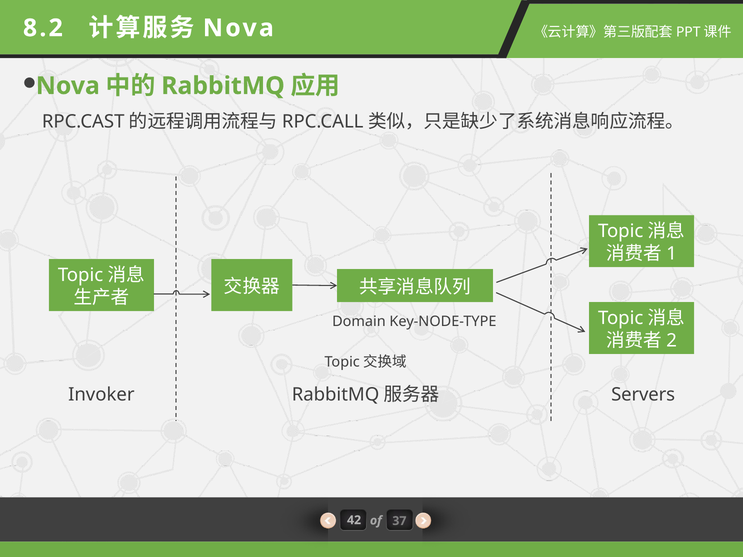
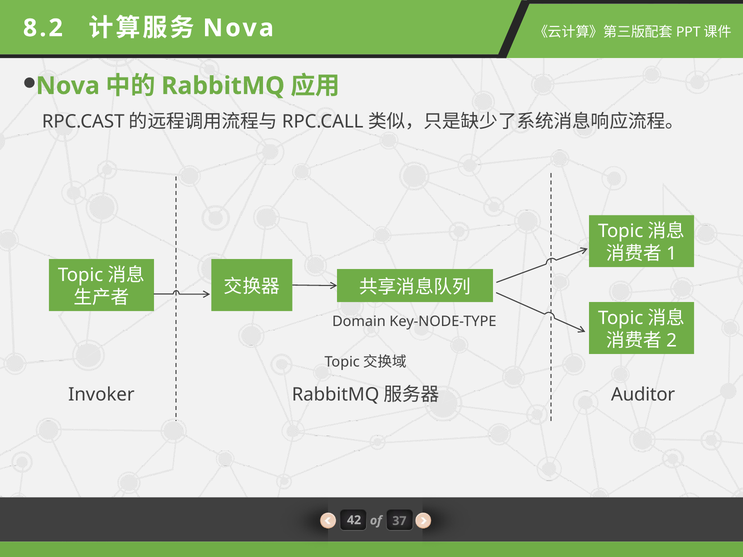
Servers: Servers -> Auditor
